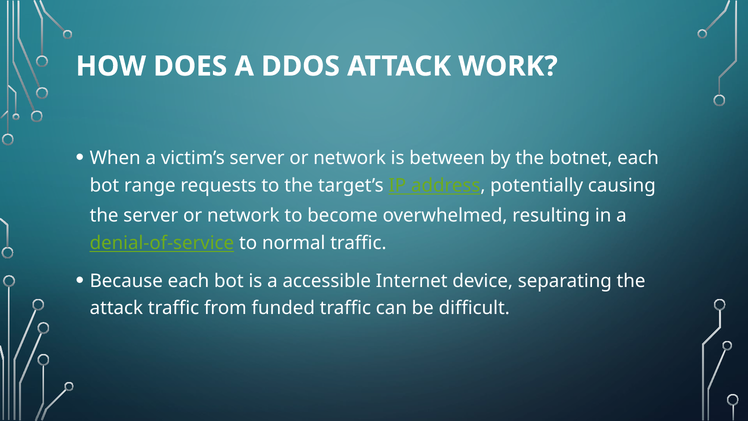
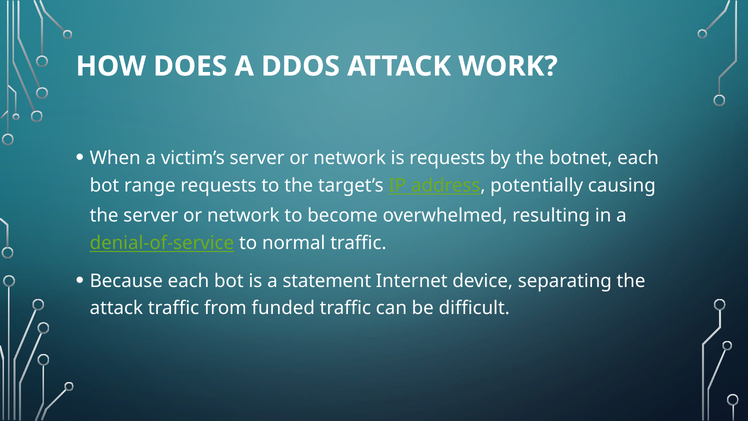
is between: between -> requests
accessible: accessible -> statement
